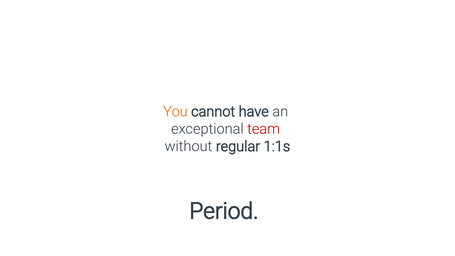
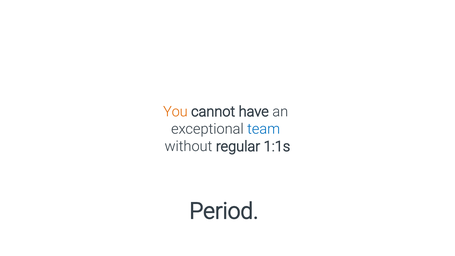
team colour: red -> blue
